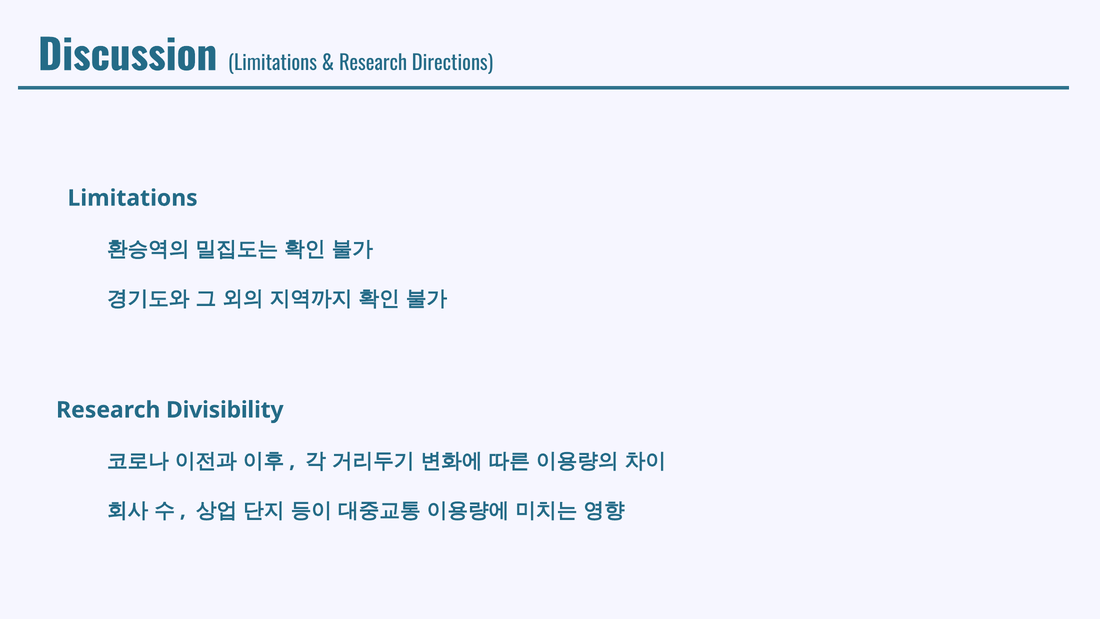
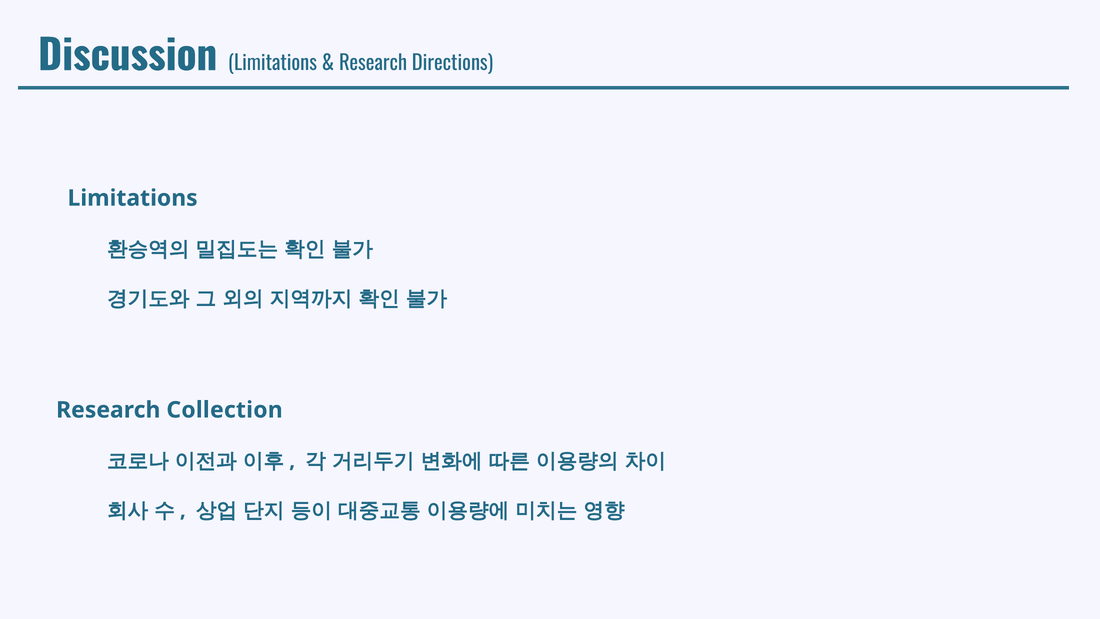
Divisibility: Divisibility -> Collection
